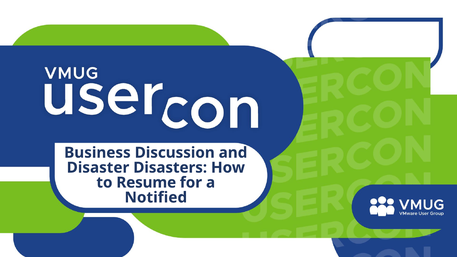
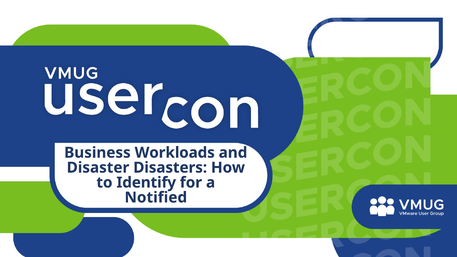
Discussion: Discussion -> Workloads
Resume: Resume -> Identify
